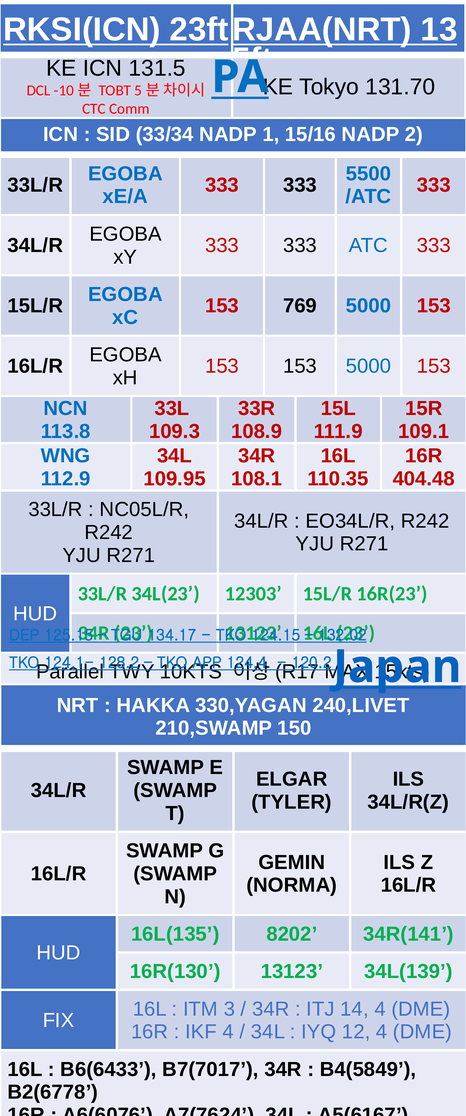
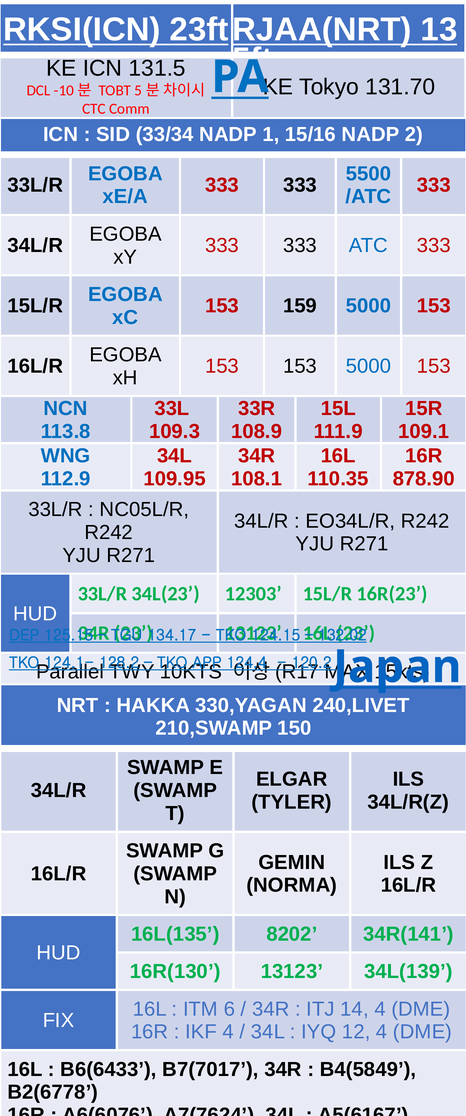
769: 769 -> 159
404.48: 404.48 -> 878.90
3: 3 -> 6
